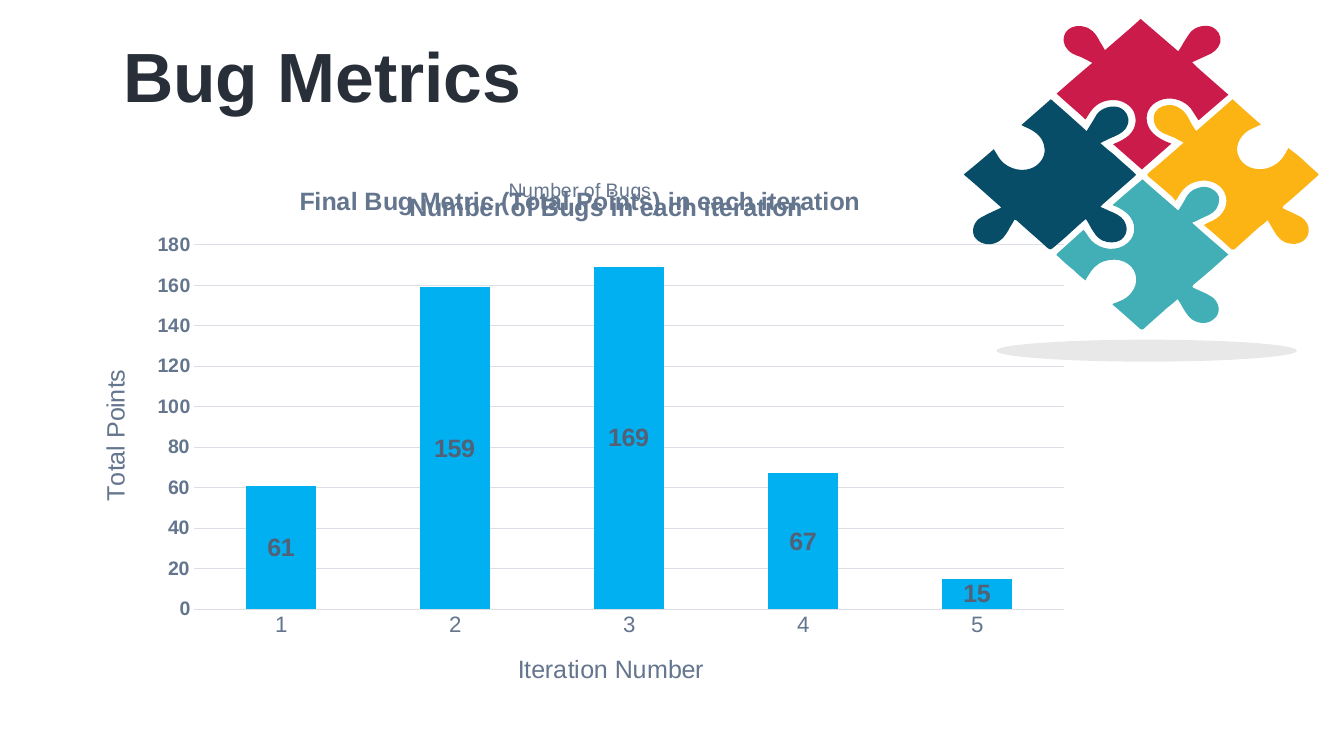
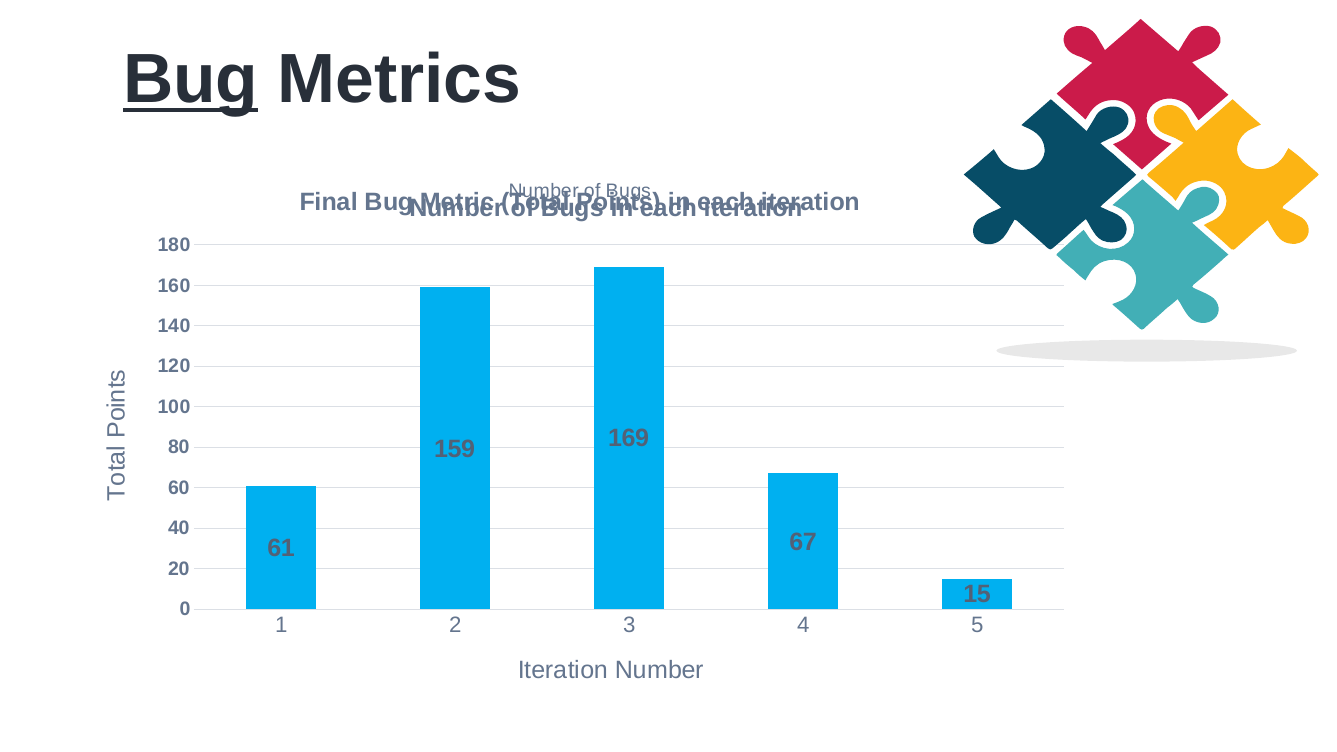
Bug at (191, 80) underline: none -> present
